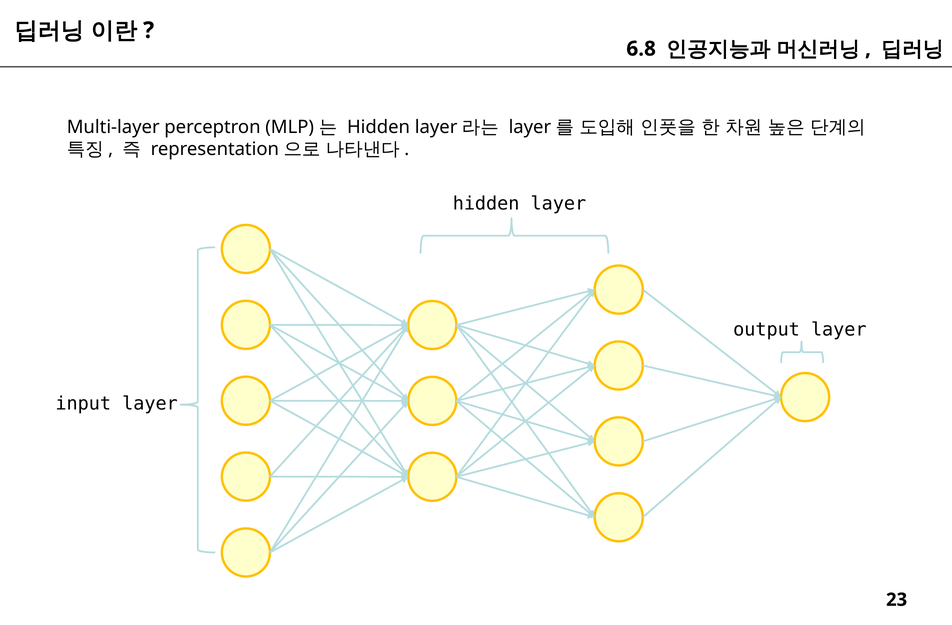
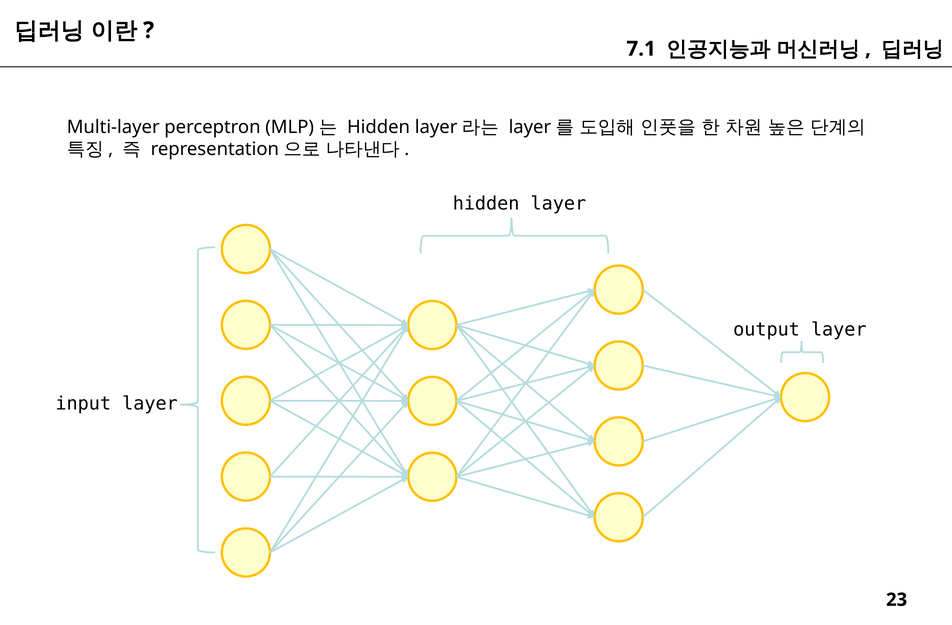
6.8: 6.8 -> 7.1
